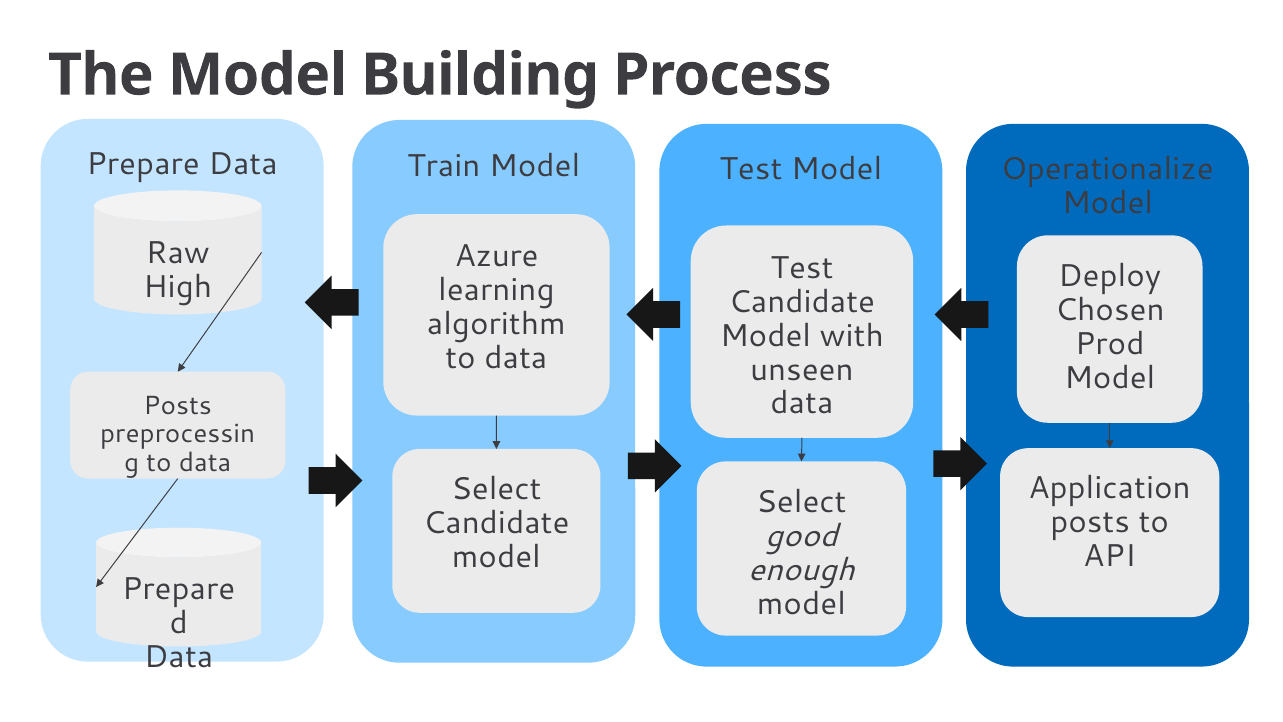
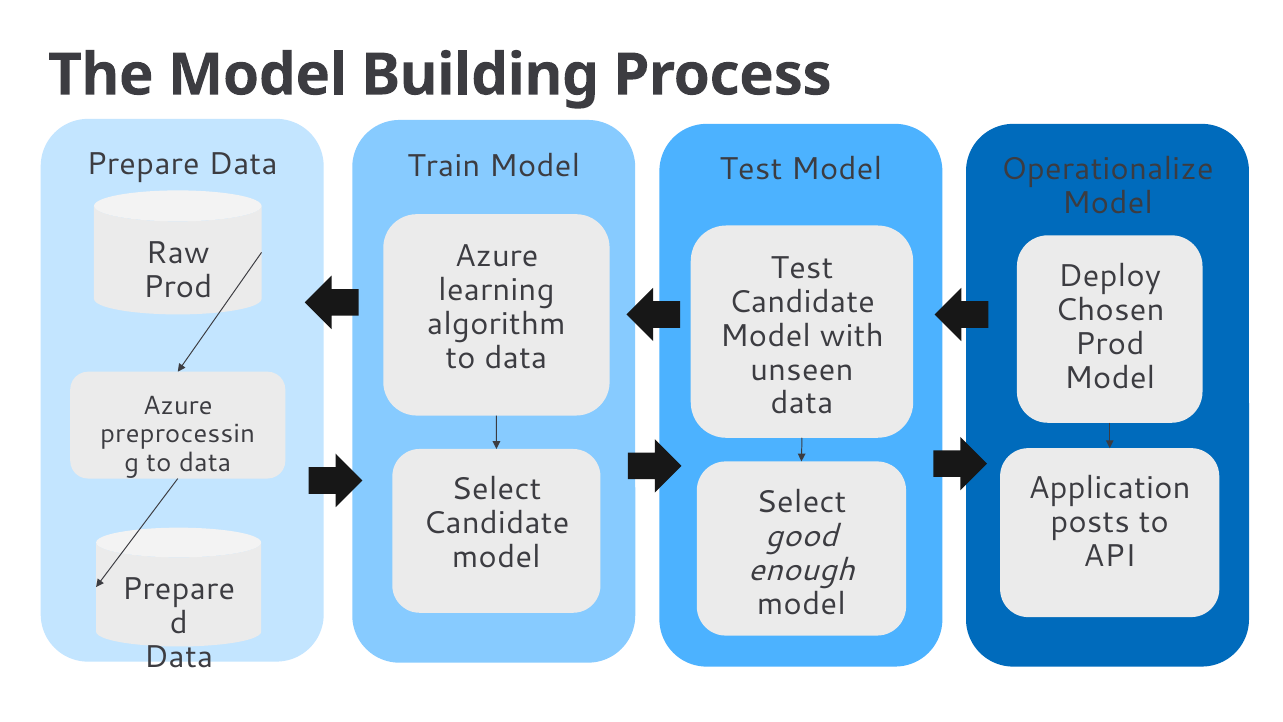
High at (178, 287): High -> Prod
Posts at (178, 406): Posts -> Azure
